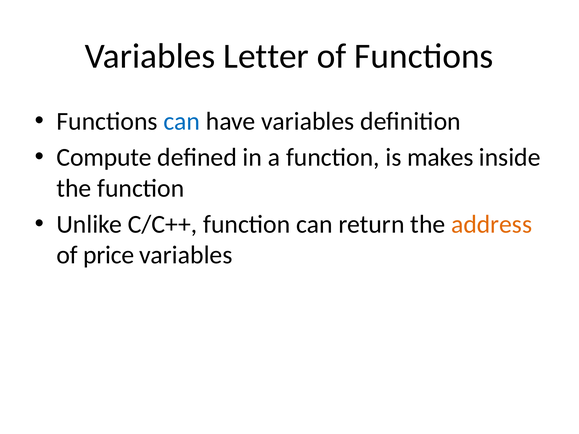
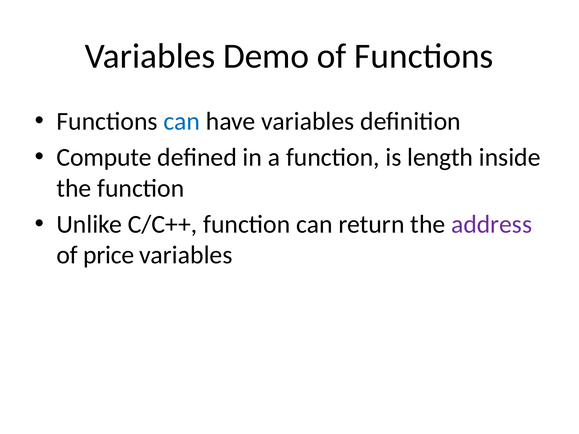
Letter: Letter -> Demo
makes: makes -> length
address colour: orange -> purple
